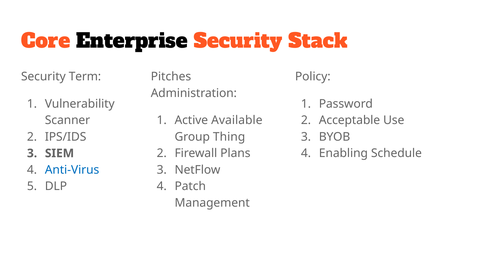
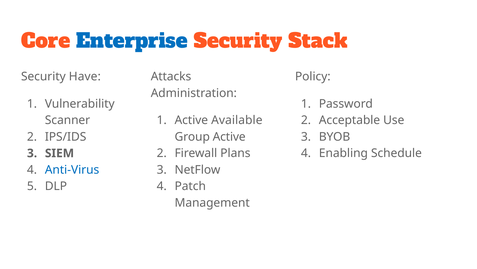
Enterprise colour: black -> blue
Term: Term -> Have
Pitches: Pitches -> Attacks
Group Thing: Thing -> Active
